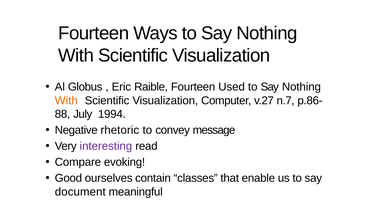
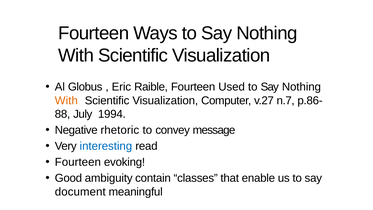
interesting colour: purple -> blue
Compare at (78, 162): Compare -> Fourteen
ourselves: ourselves -> ambiguity
